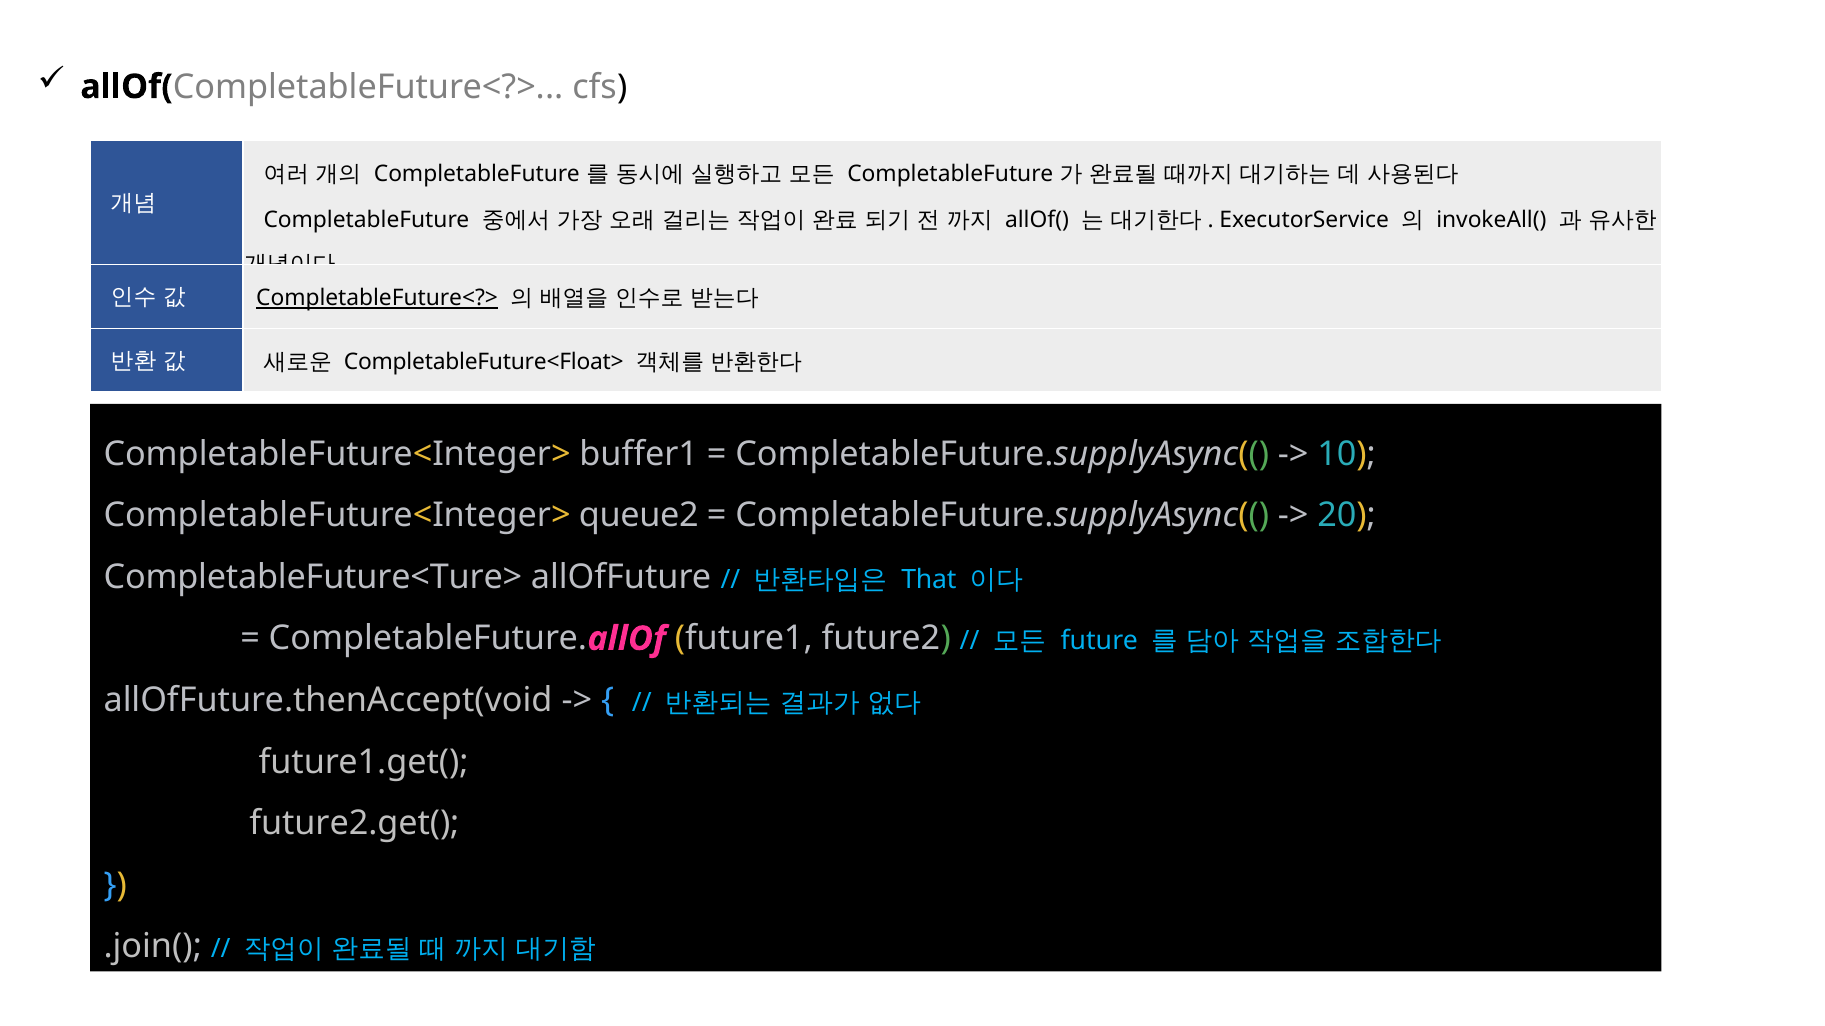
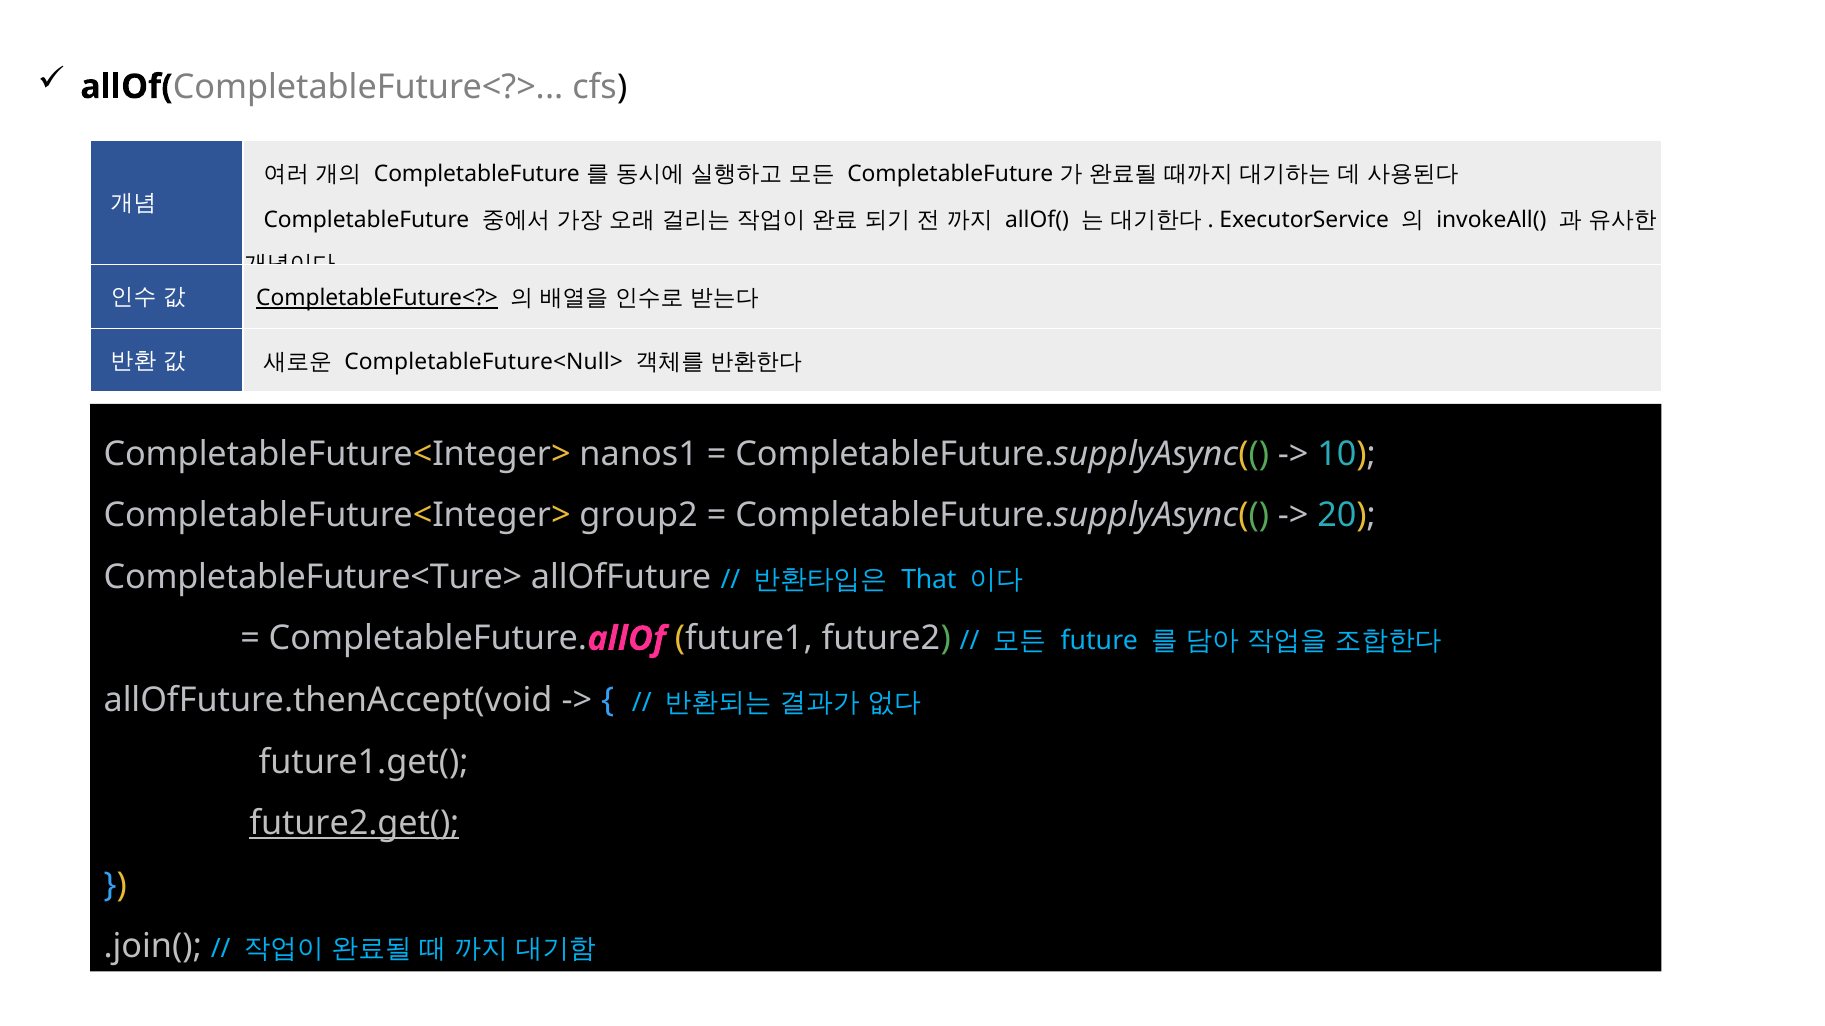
CompletableFuture<Float>: CompletableFuture<Float> -> CompletableFuture<Null>
buffer1: buffer1 -> nanos1
queue2: queue2 -> group2
future2.get( underline: none -> present
